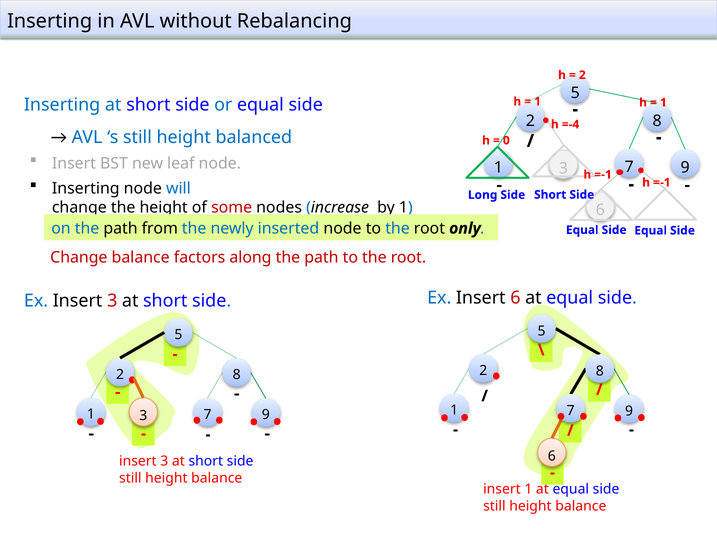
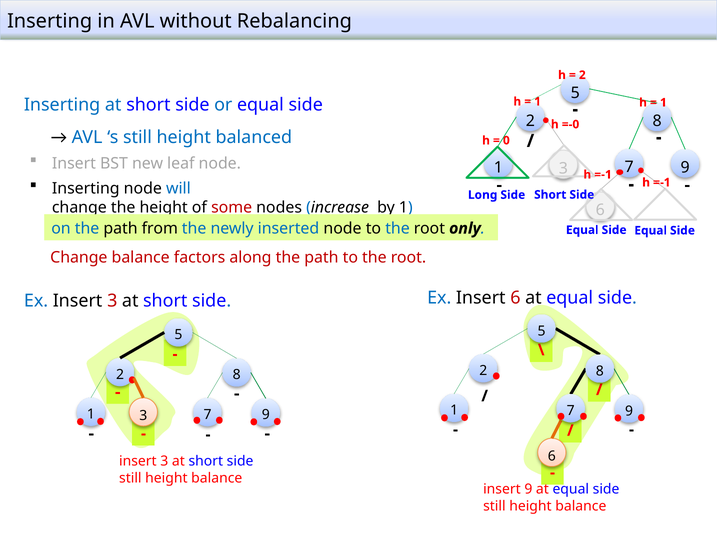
=-4: =-4 -> =-0
insert 1: 1 -> 9
